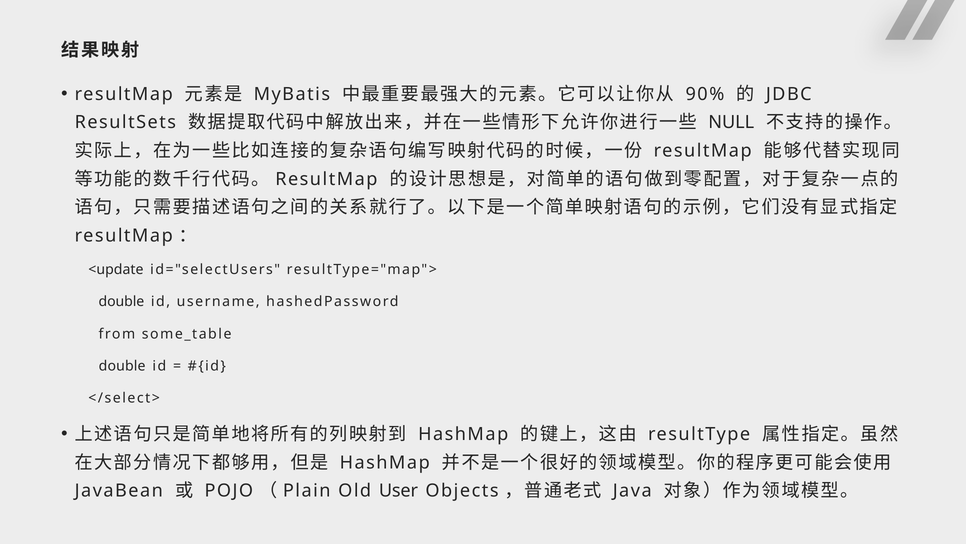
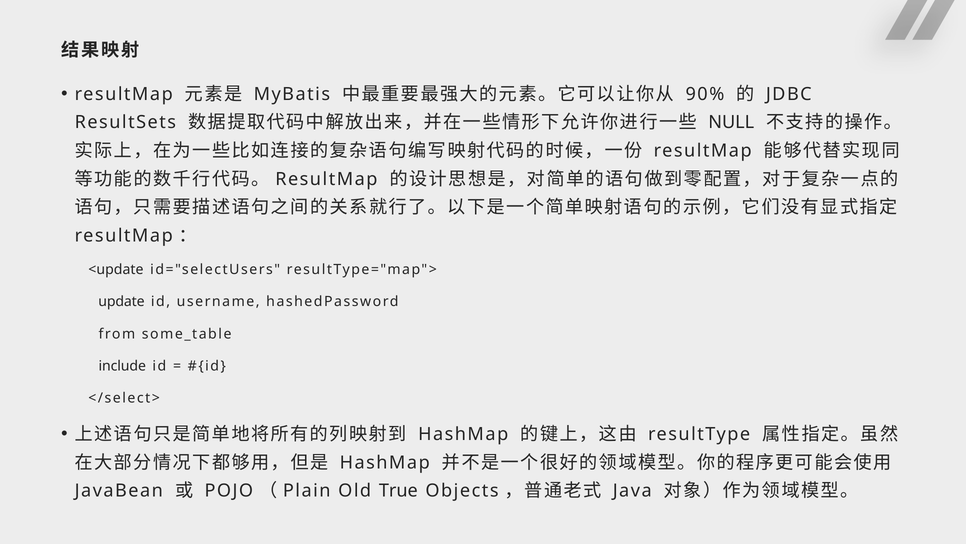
double at (121, 301): double -> update
double at (122, 366): double -> include
User: User -> True
